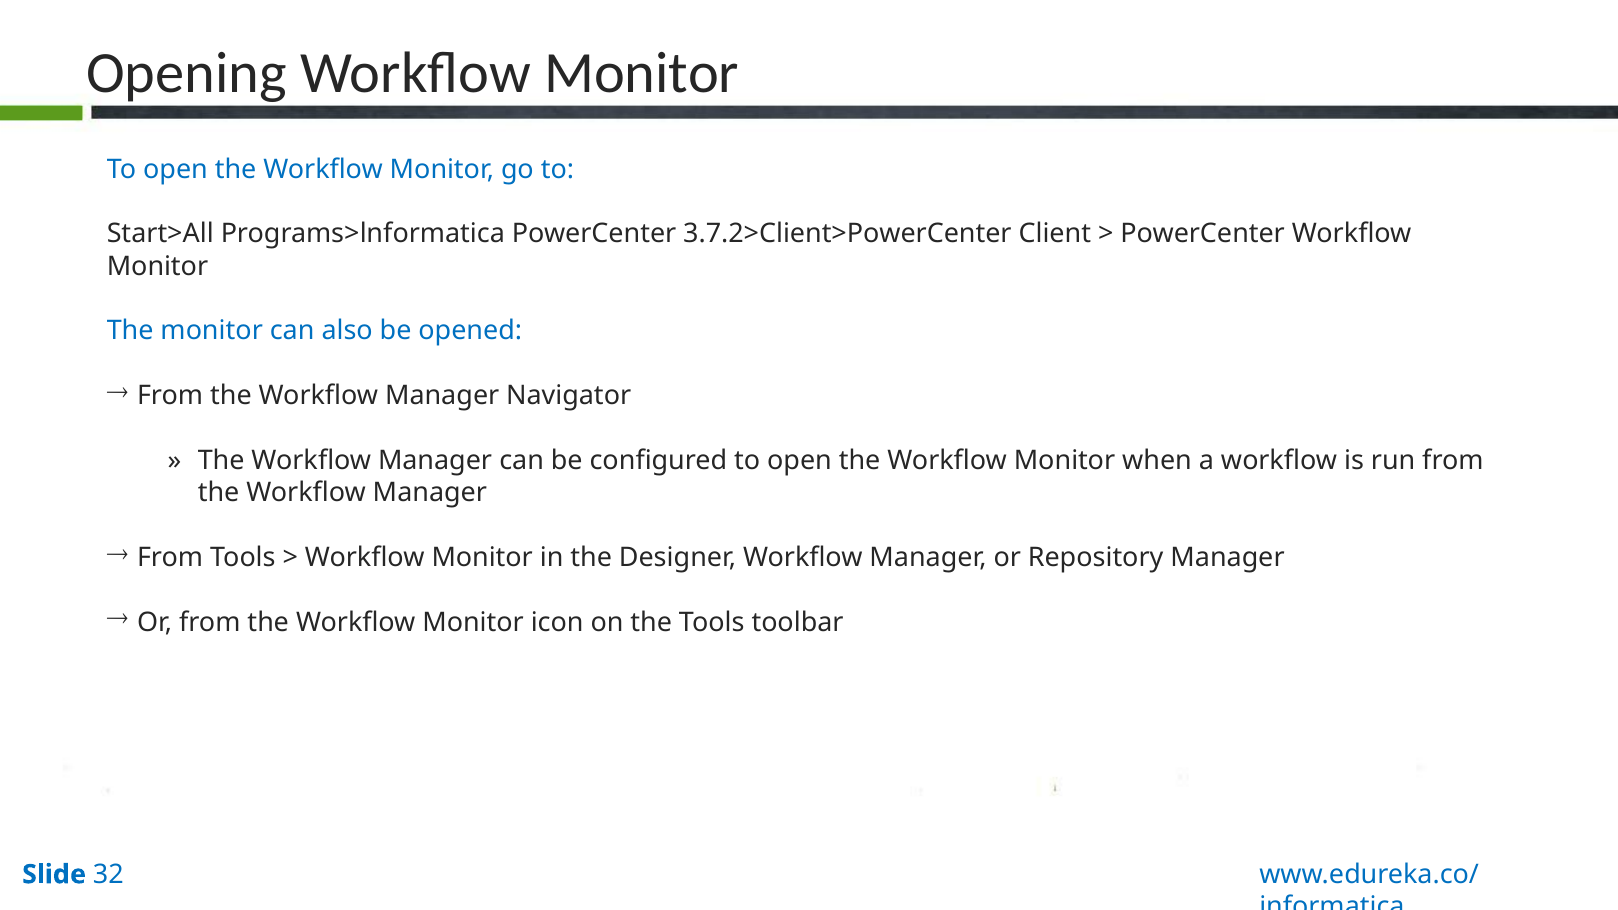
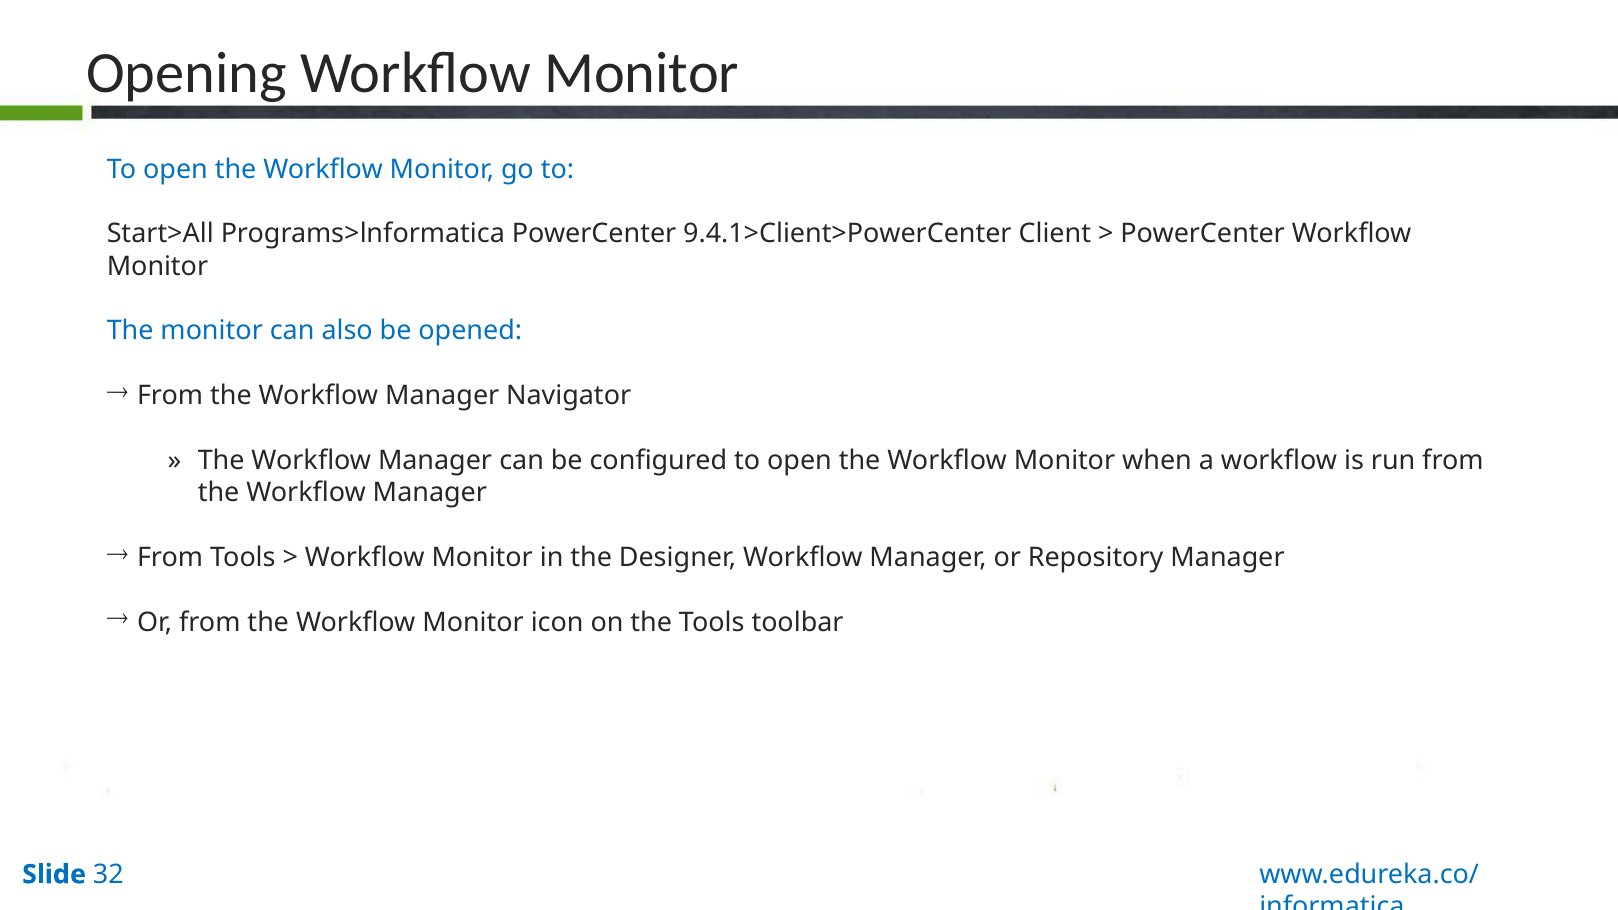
3.7.2>Client>PowerCenter: 3.7.2>Client>PowerCenter -> 9.4.1>Client>PowerCenter
